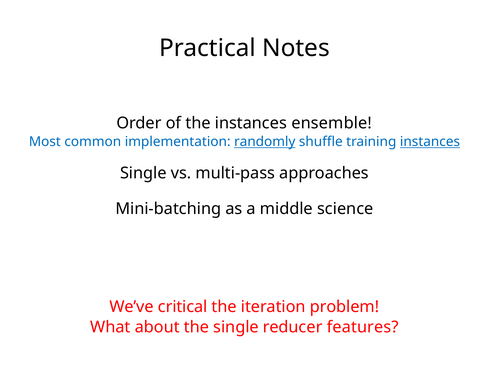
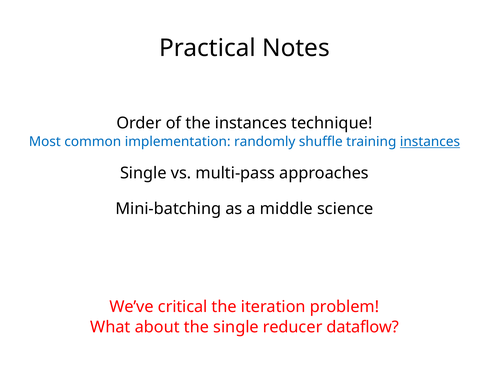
ensemble: ensemble -> technique
randomly underline: present -> none
features: features -> dataflow
